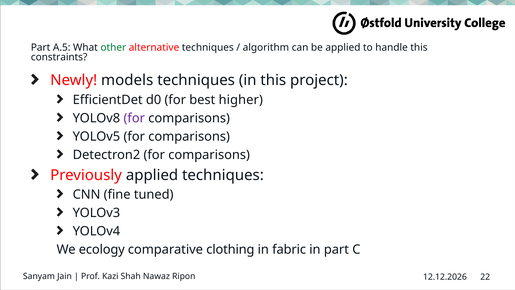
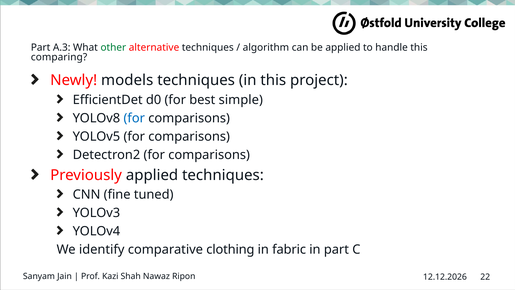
A.5: A.5 -> A.3
constraints: constraints -> comparing
higher: higher -> simple
for at (134, 118) colour: purple -> blue
ecology: ecology -> identify
